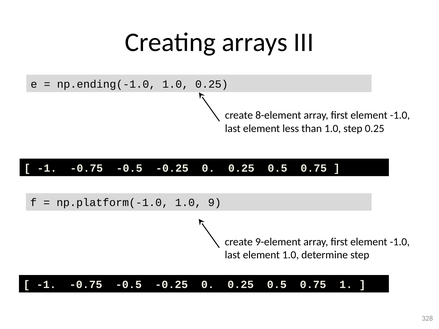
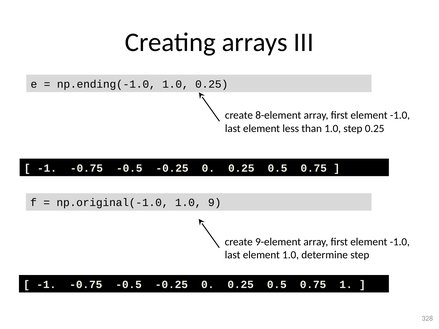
np.platform(-1.0: np.platform(-1.0 -> np.original(-1.0
